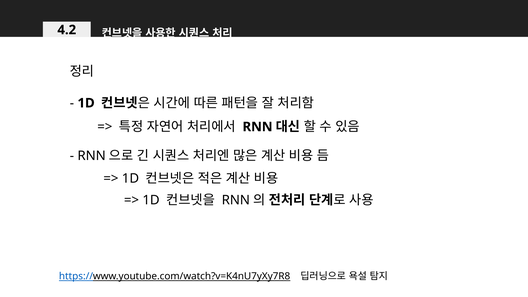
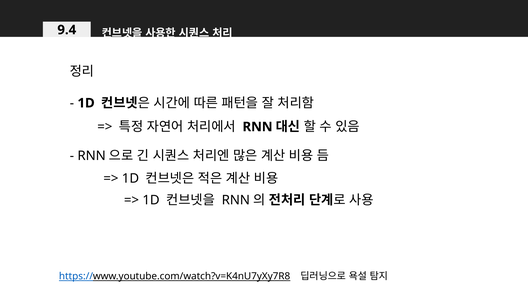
4.2: 4.2 -> 9.4
